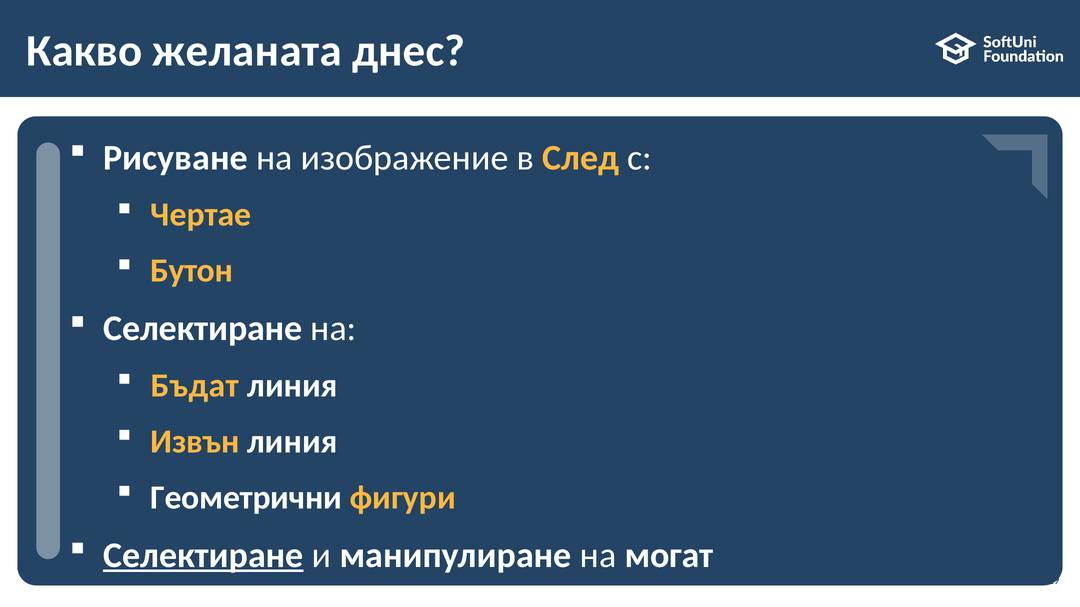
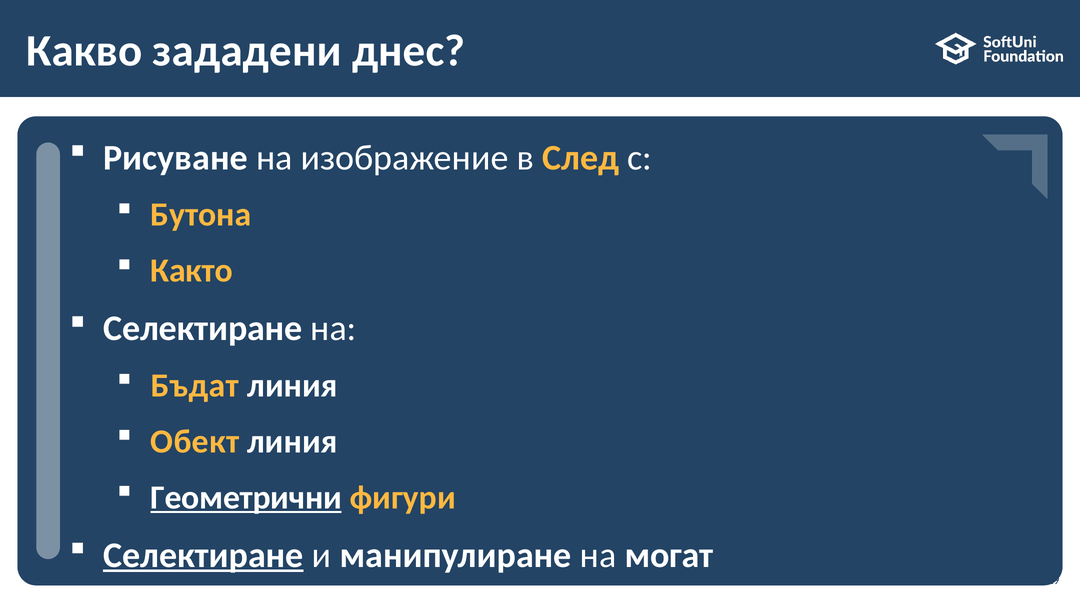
желаната: желаната -> зададени
Чертае: Чертае -> Бутона
Бутон: Бутон -> Както
Извън: Извън -> Обект
Геометрични underline: none -> present
